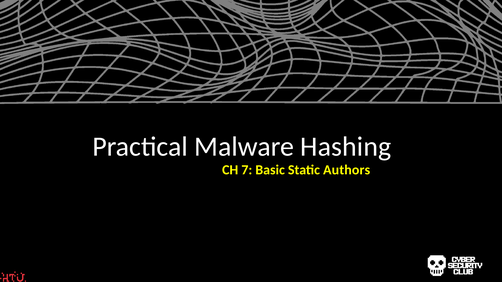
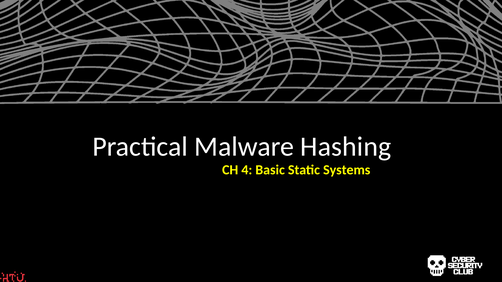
7: 7 -> 4
Authors: Authors -> Systems
